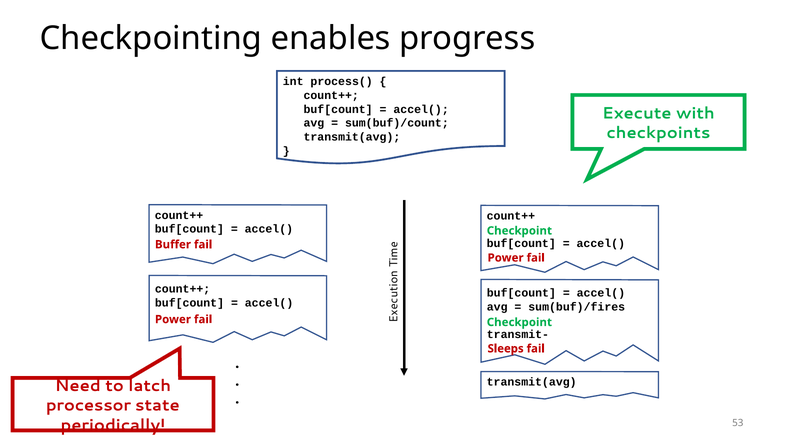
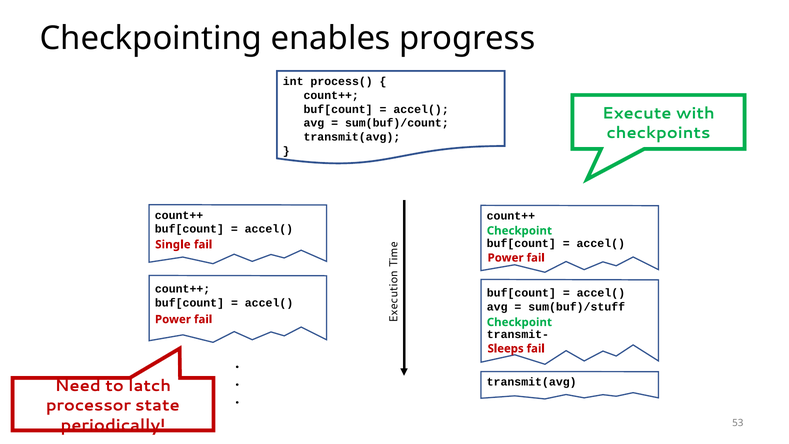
Buffer: Buffer -> Single
sum(buf)/fires: sum(buf)/fires -> sum(buf)/stuff
